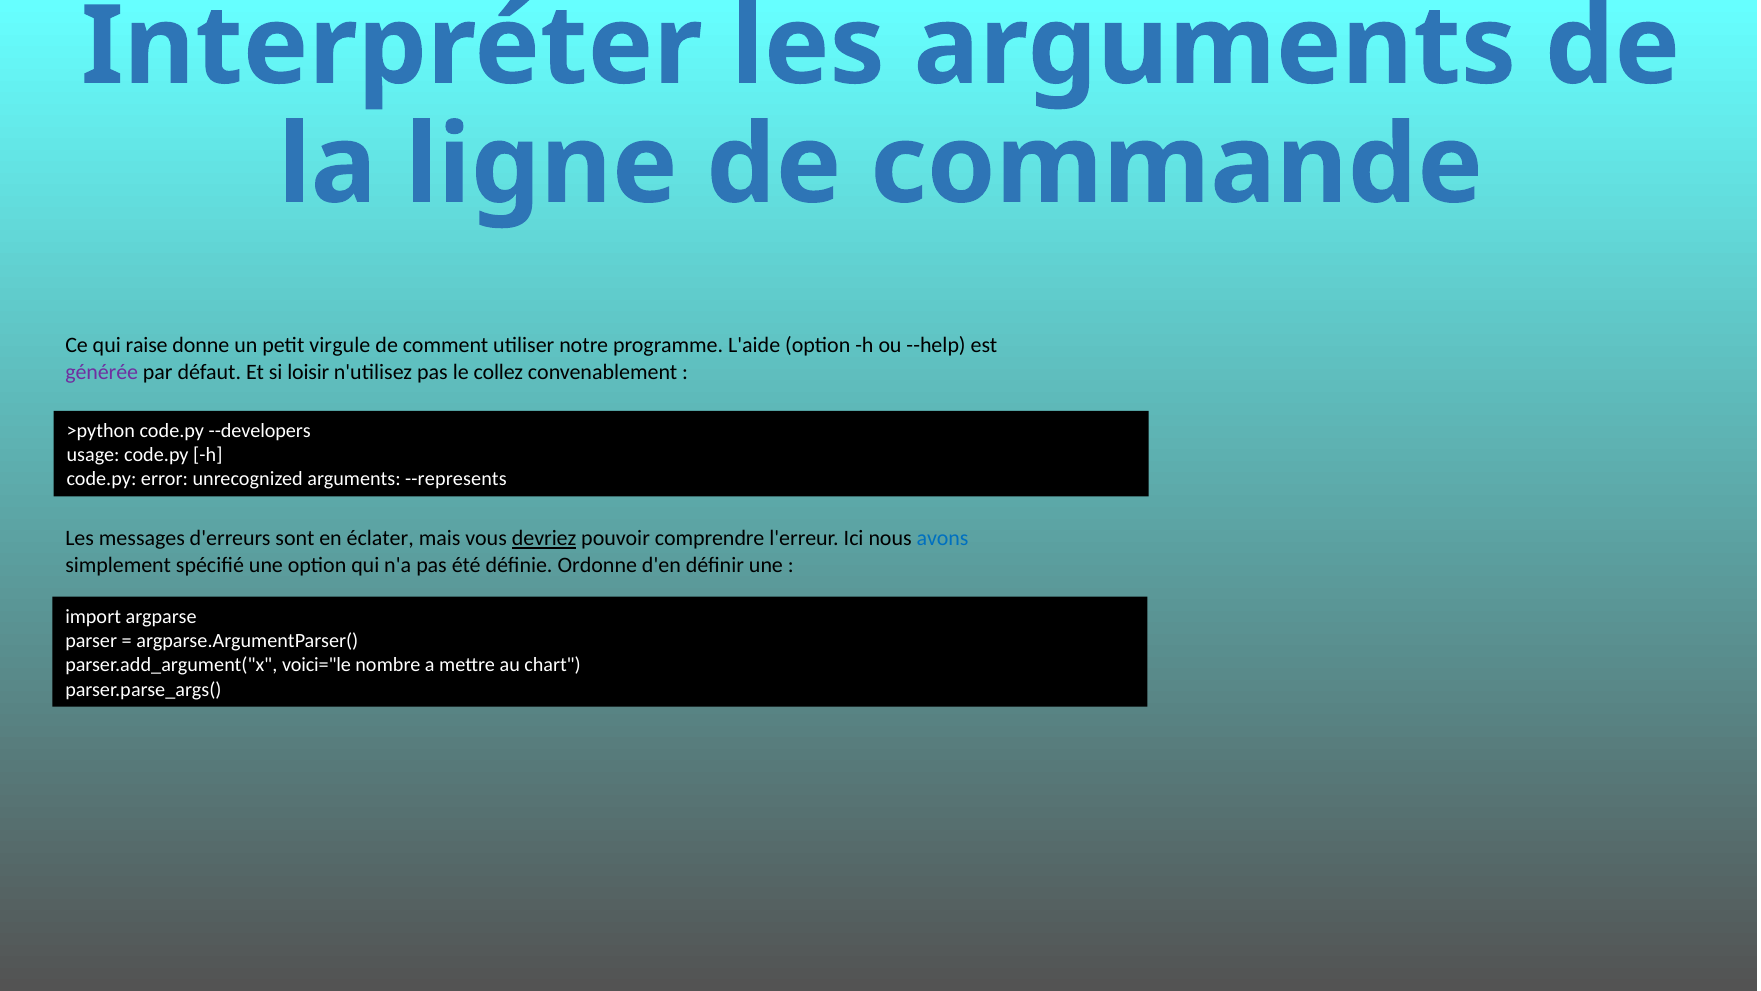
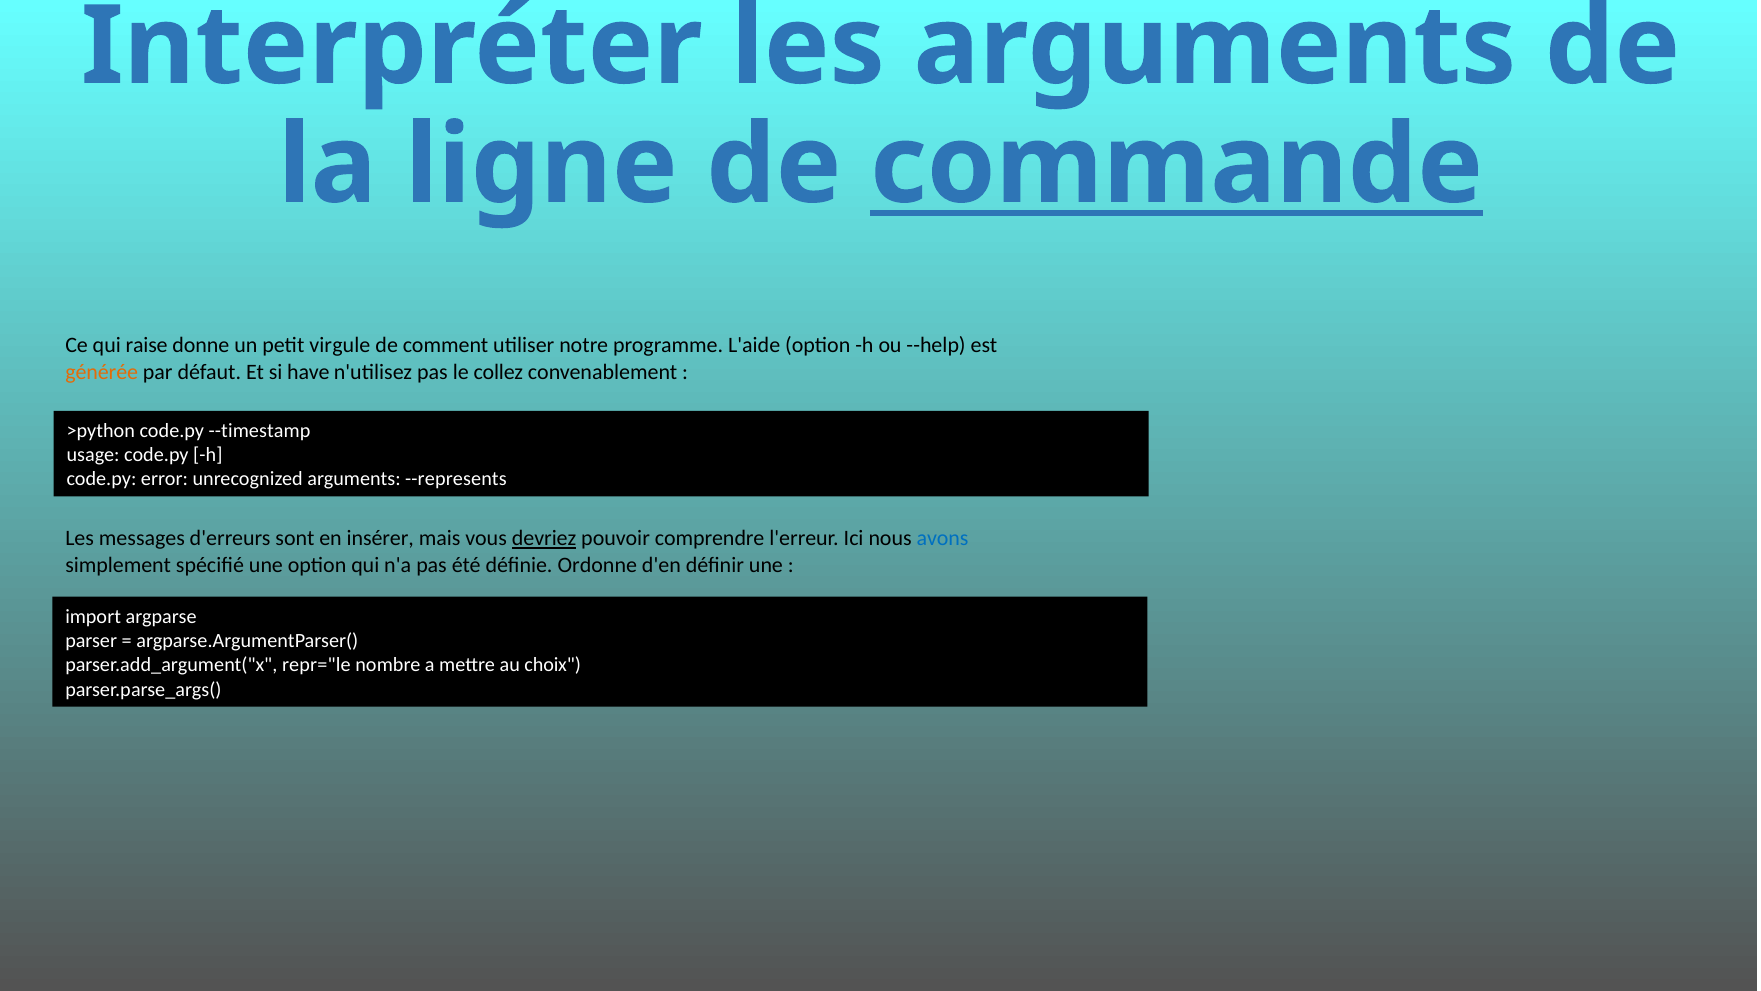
commande underline: none -> present
générée colour: purple -> orange
loisir: loisir -> have
--developers: --developers -> --timestamp
éclater: éclater -> insérer
voici="le: voici="le -> repr="le
chart: chart -> choix
